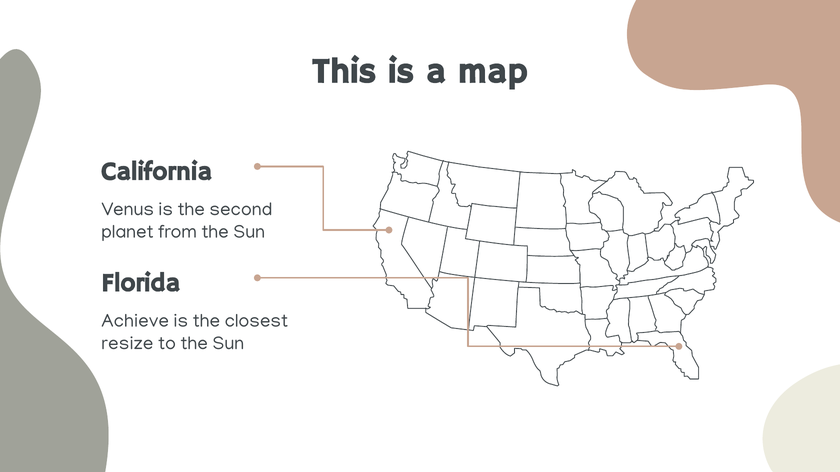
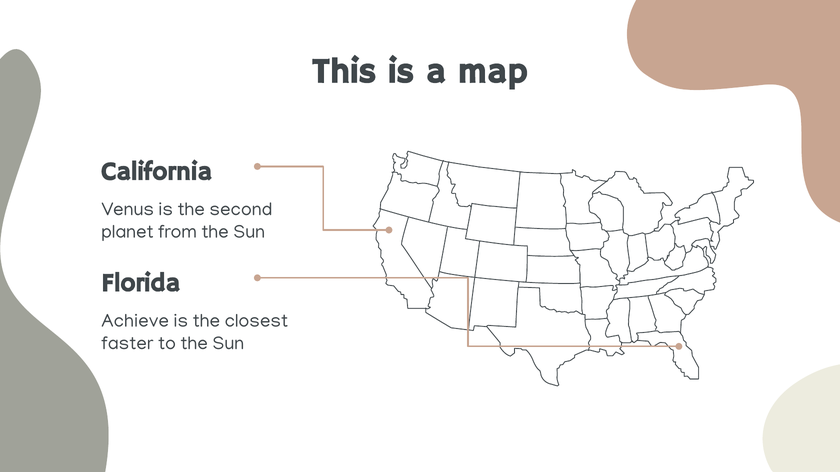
resize: resize -> faster
